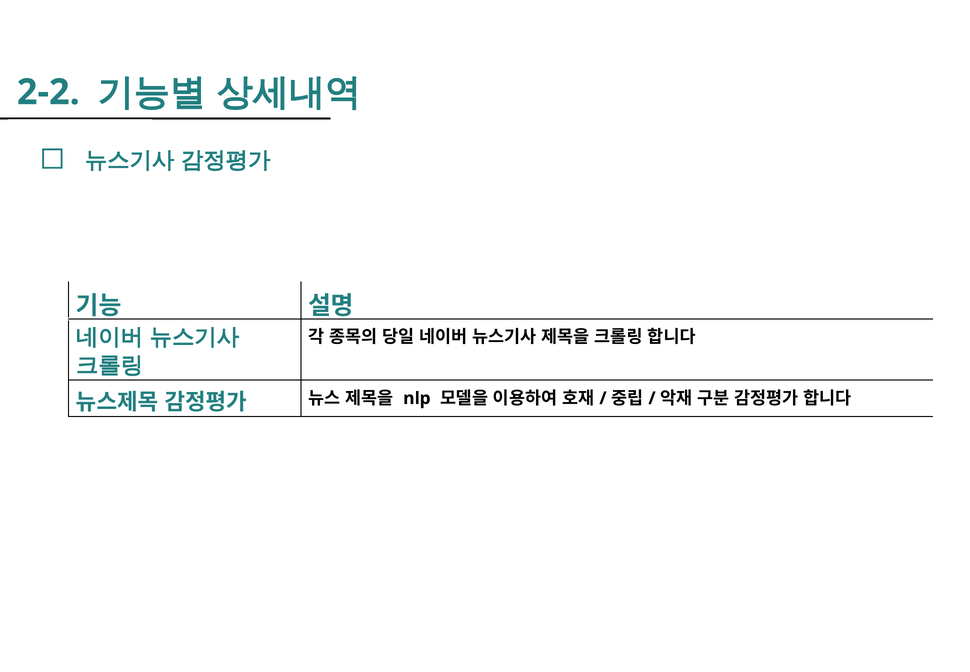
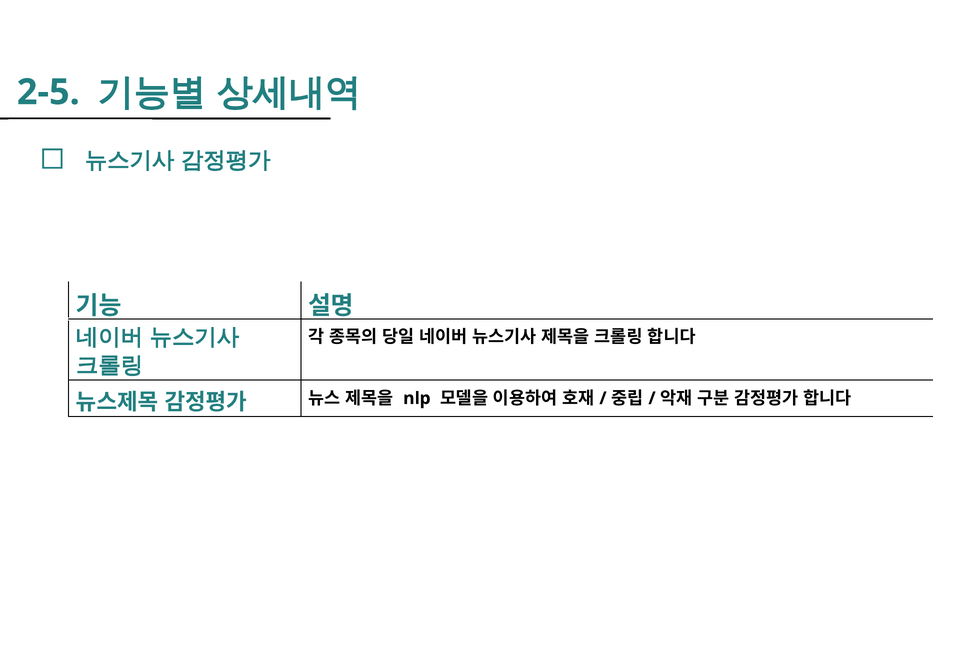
2-2: 2-2 -> 2-5
